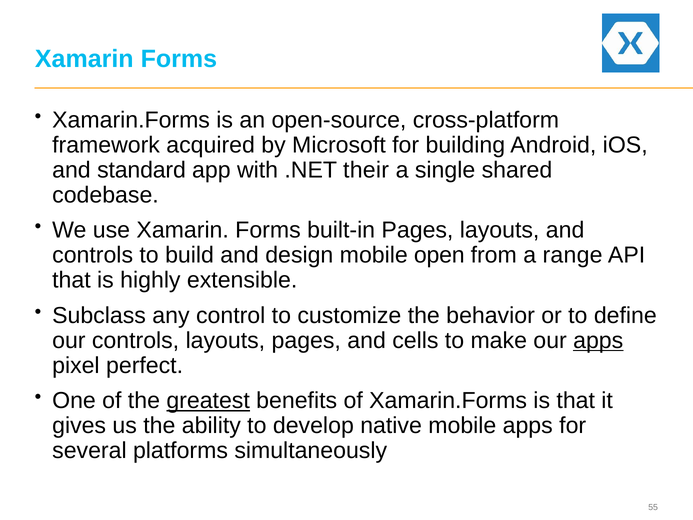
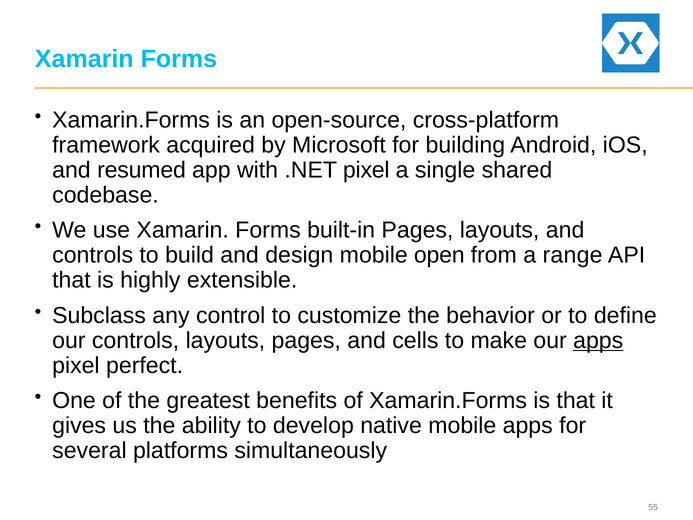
standard: standard -> resumed
.NET their: their -> pixel
greatest underline: present -> none
